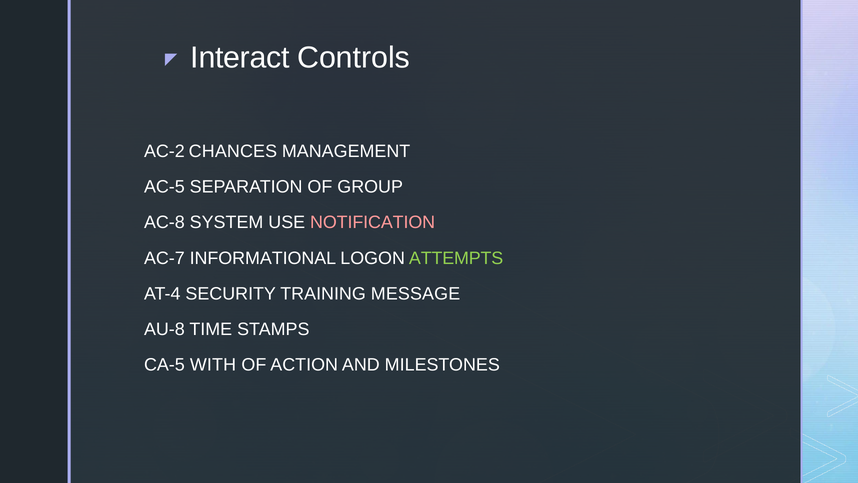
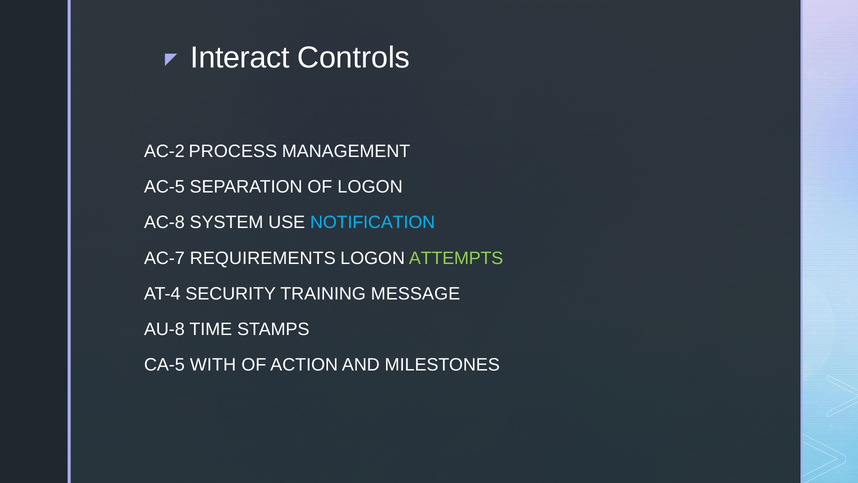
CHANCES: CHANCES -> PROCESS
OF GROUP: GROUP -> LOGON
NOTIFICATION colour: pink -> light blue
INFORMATIONAL: INFORMATIONAL -> REQUIREMENTS
